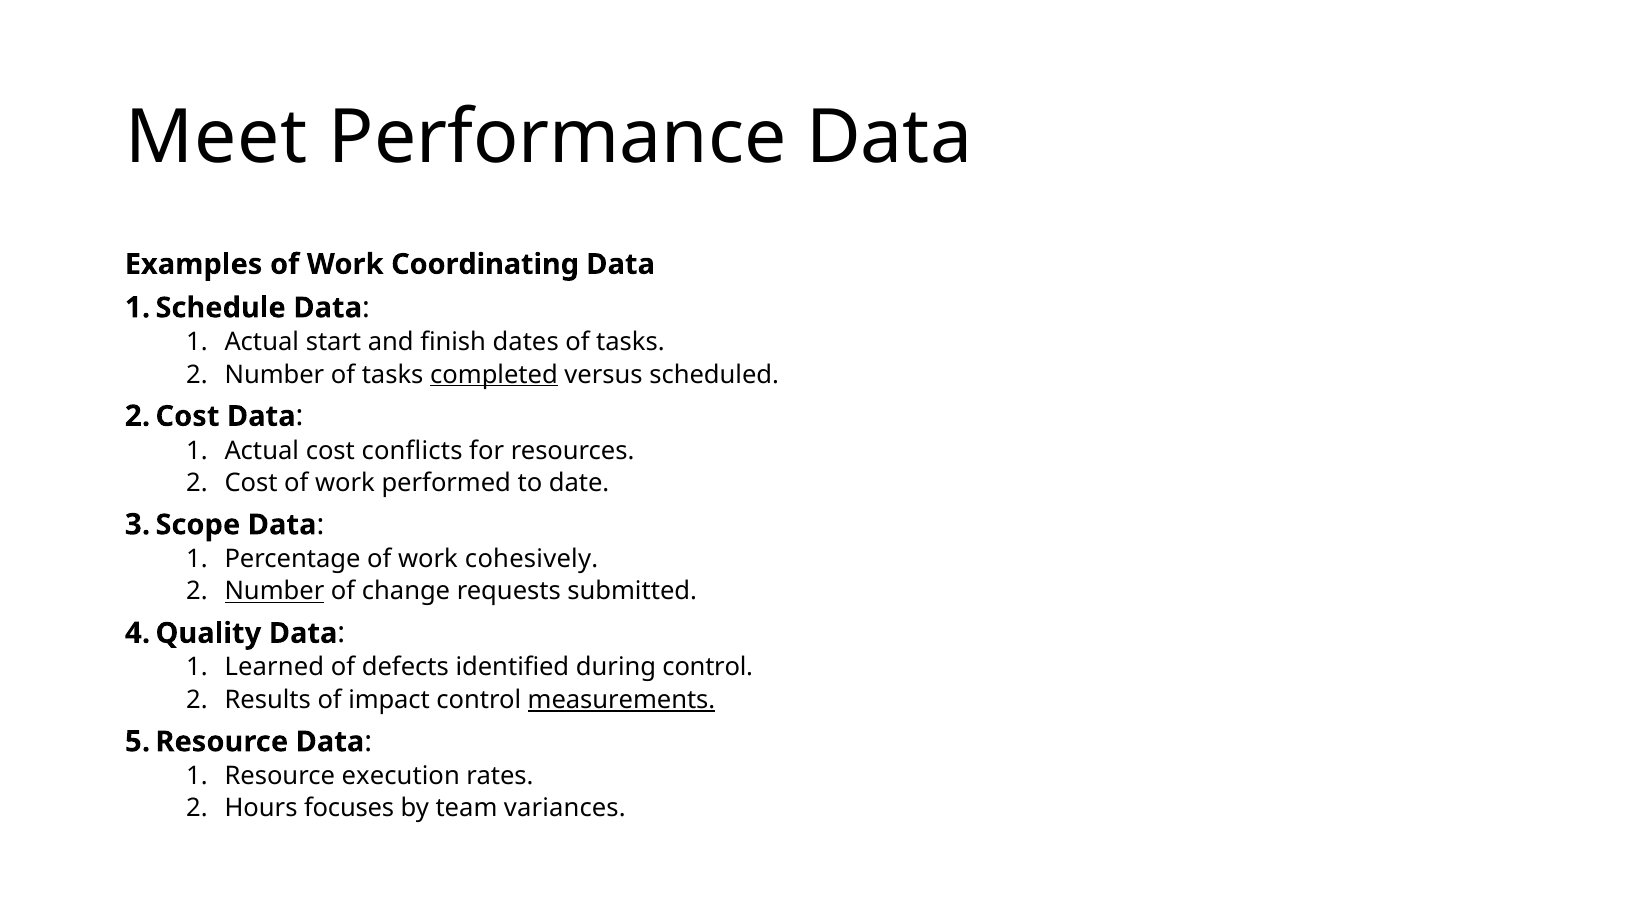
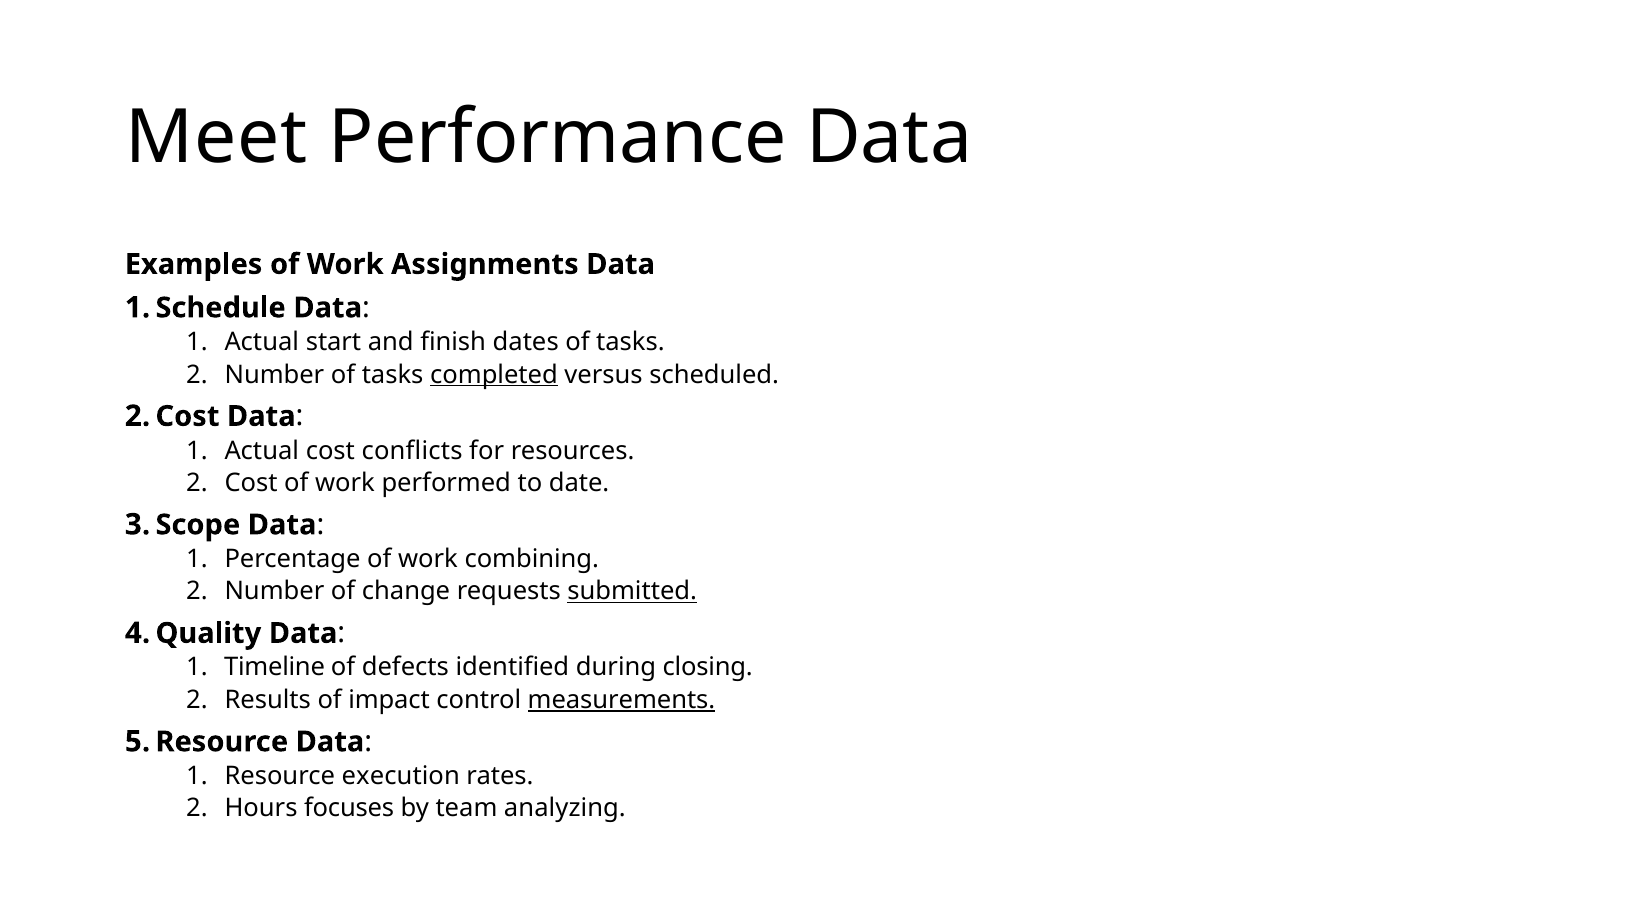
Coordinating: Coordinating -> Assignments
cohesively: cohesively -> combining
Number at (274, 591) underline: present -> none
submitted underline: none -> present
Learned: Learned -> Timeline
during control: control -> closing
variances: variances -> analyzing
